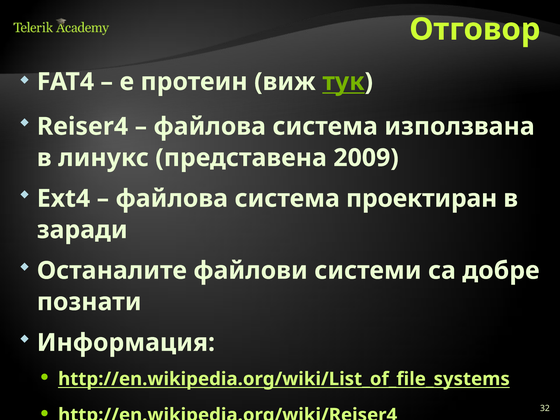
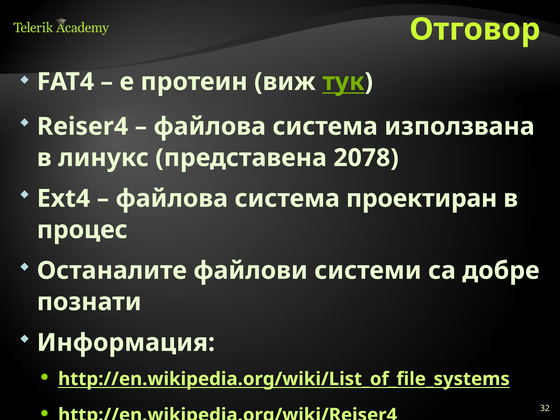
2009: 2009 -> 2078
заради: заради -> процес
